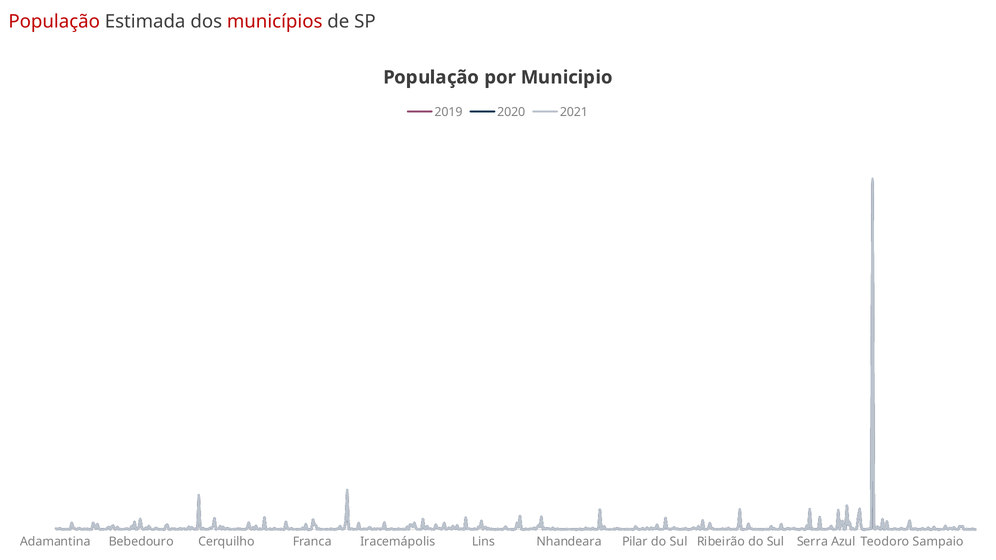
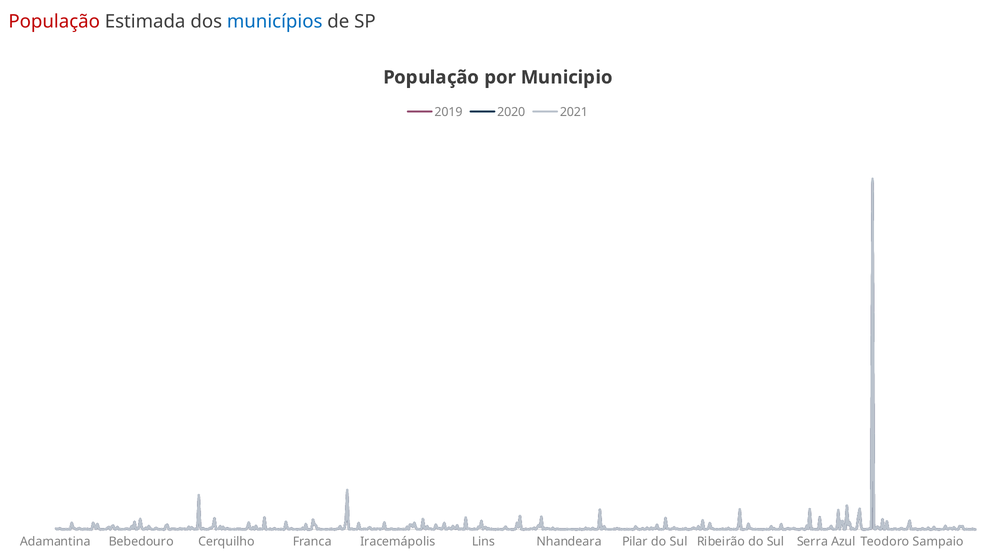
municípios colour: red -> blue
